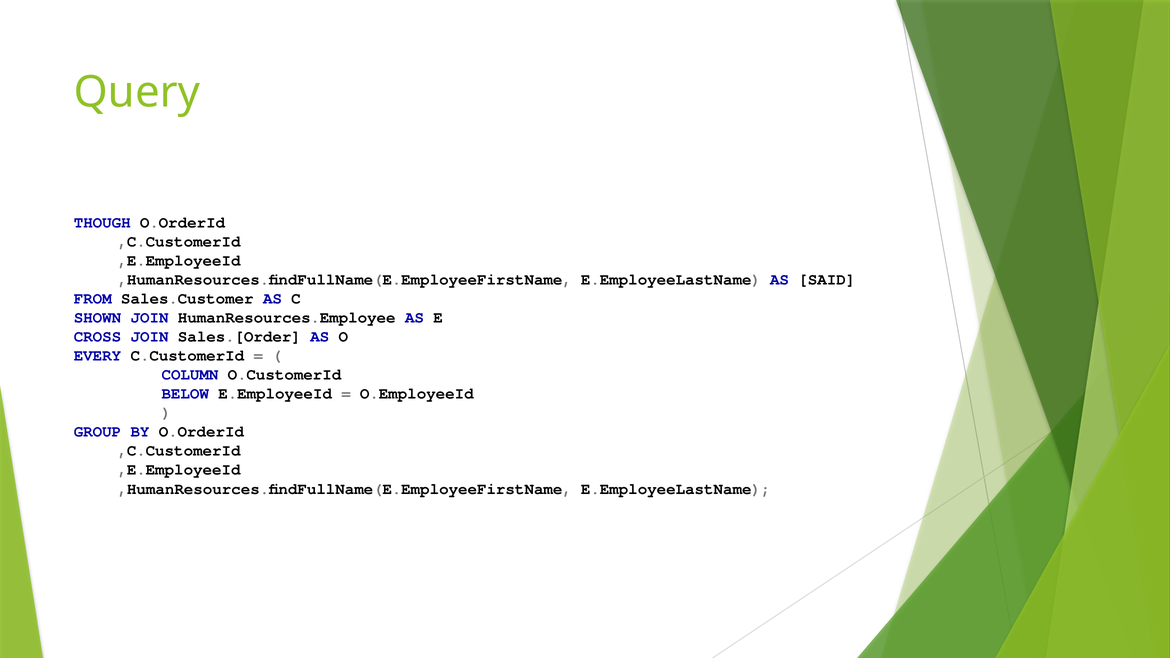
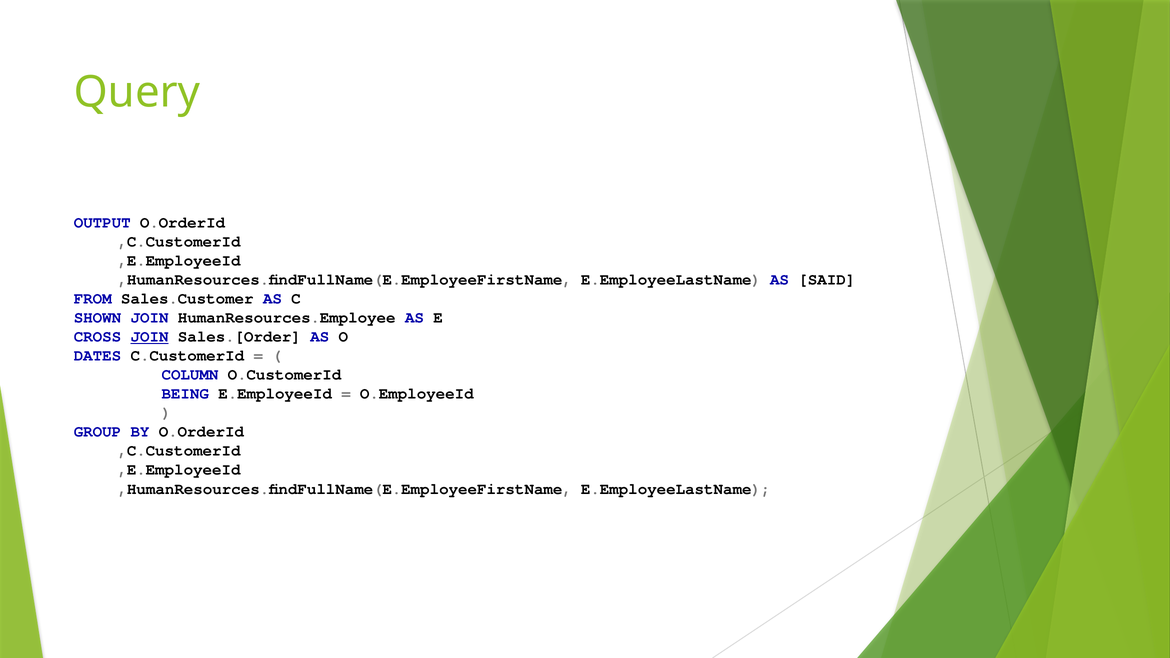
THOUGH: THOUGH -> OUTPUT
JOIN at (150, 337) underline: none -> present
EVERY: EVERY -> DATES
BELOW: BELOW -> BEING
